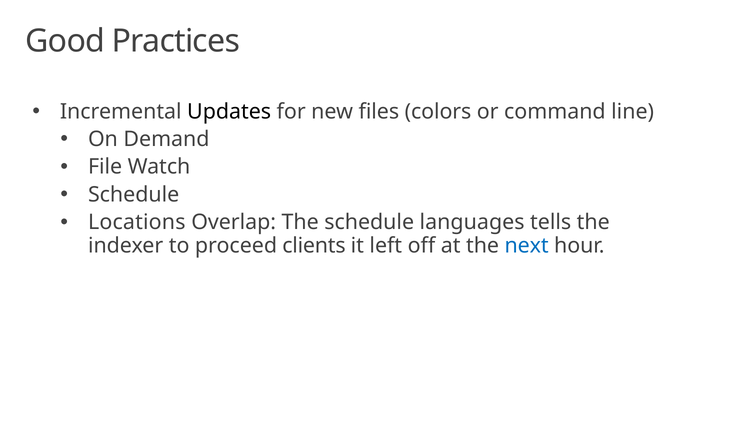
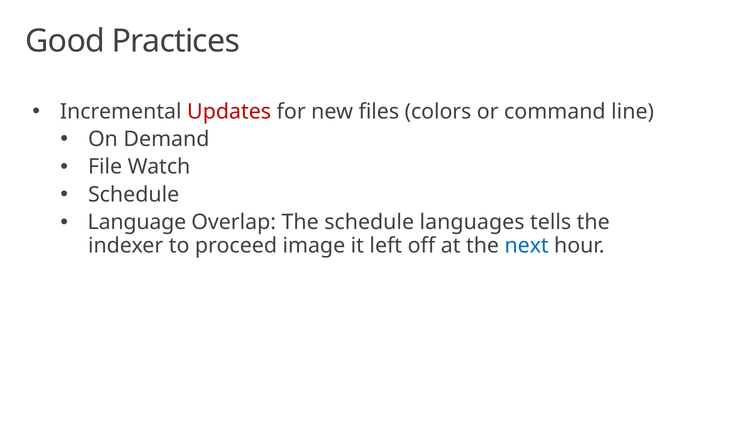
Updates colour: black -> red
Locations: Locations -> Language
clients: clients -> image
